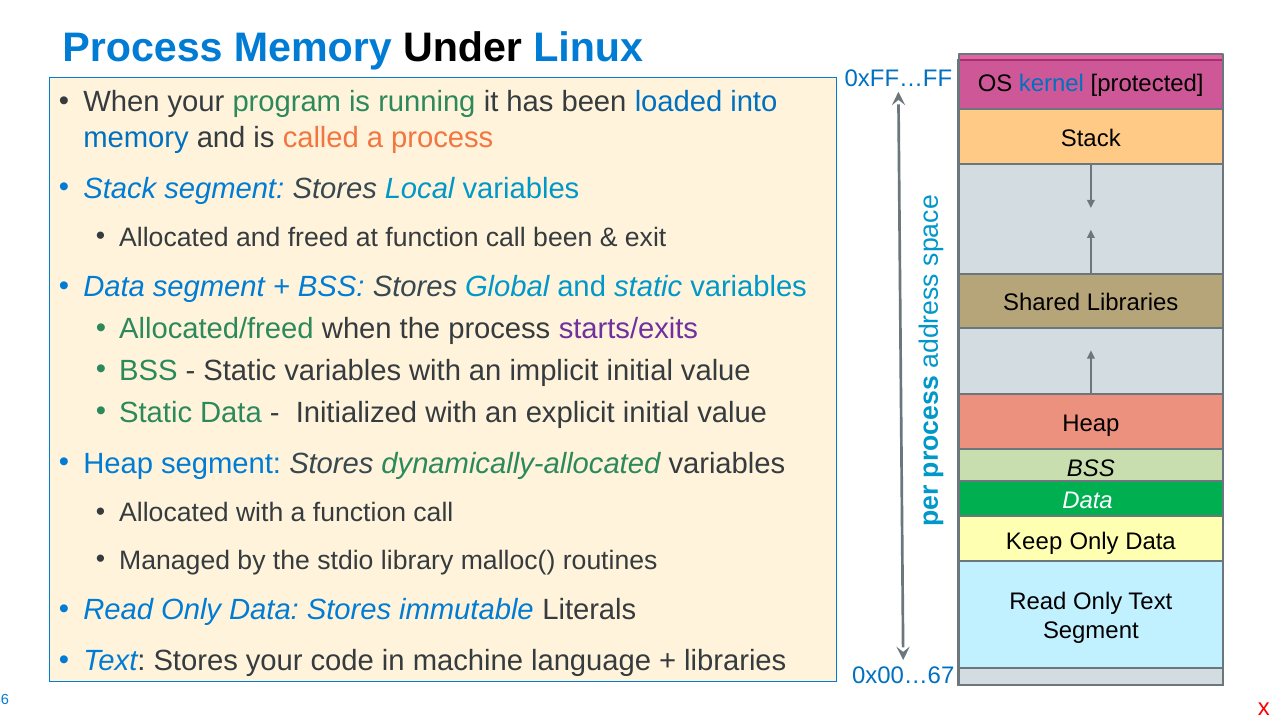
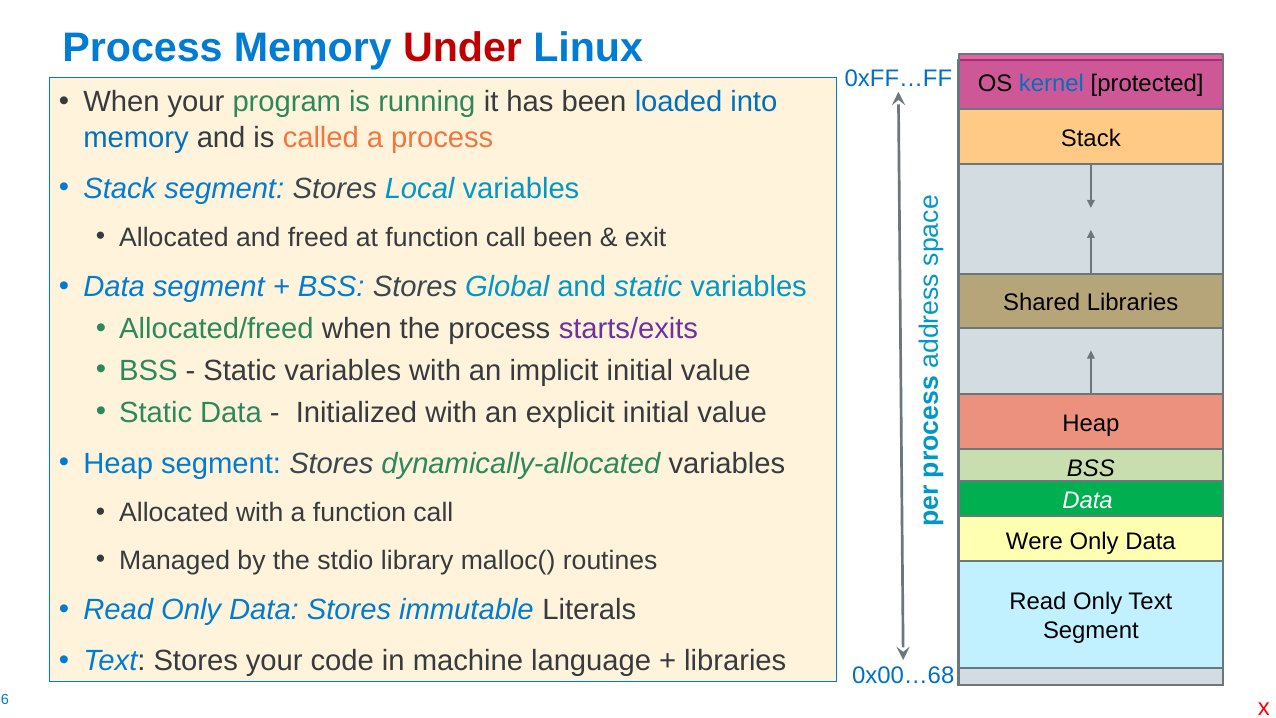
Under colour: black -> red
Keep: Keep -> Were
0x00…67: 0x00…67 -> 0x00…68
